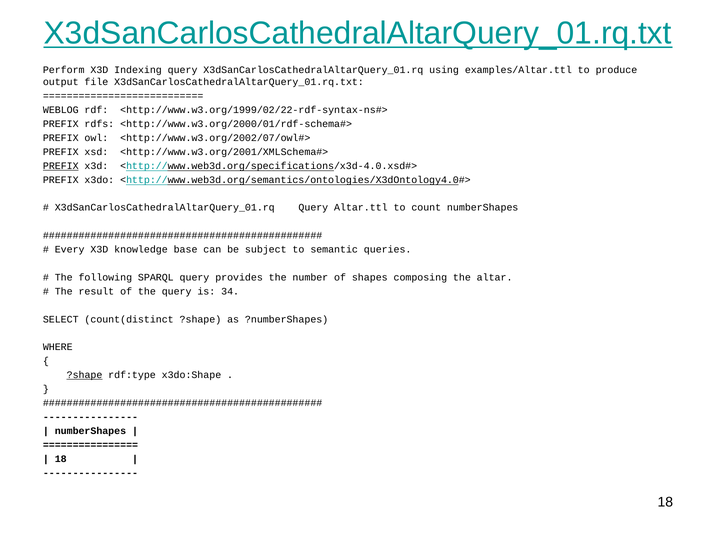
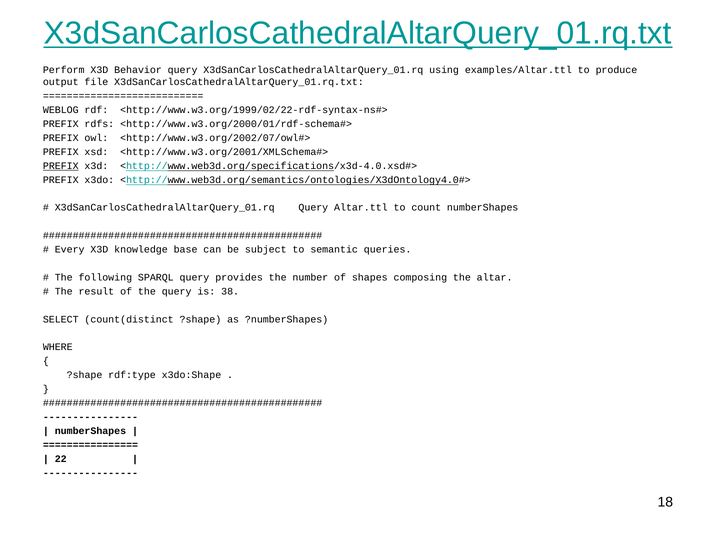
Indexing: Indexing -> Behavior
34: 34 -> 38
?shape at (85, 375) underline: present -> none
18 at (61, 459): 18 -> 22
